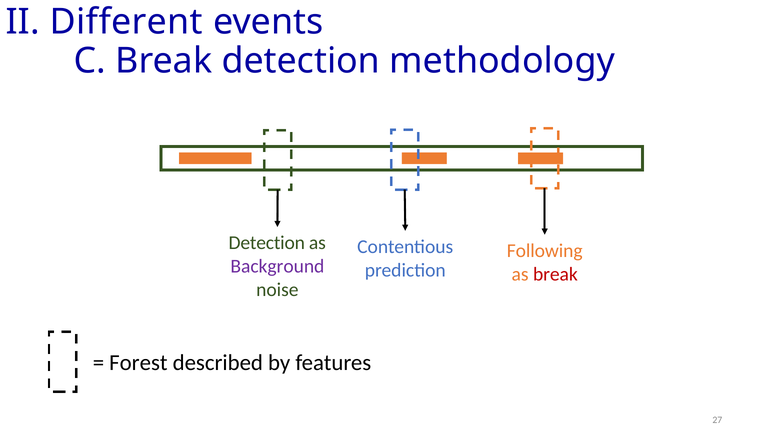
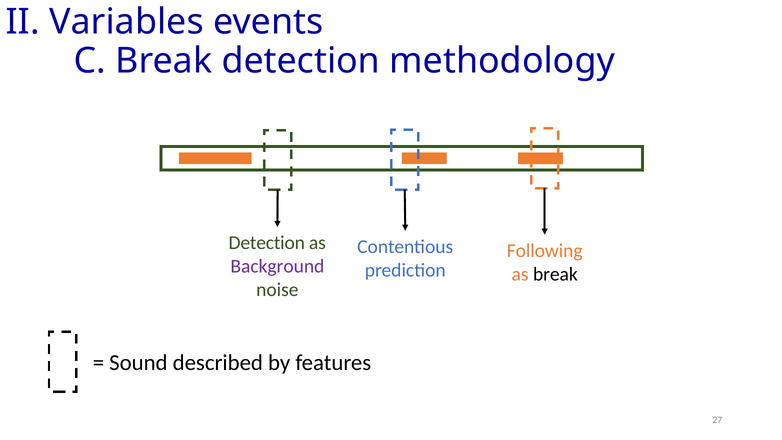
Different: Different -> Variables
break at (555, 274) colour: red -> black
Forest: Forest -> Sound
